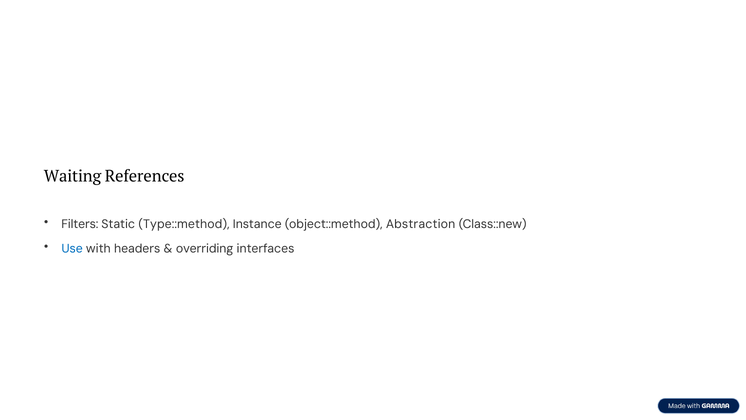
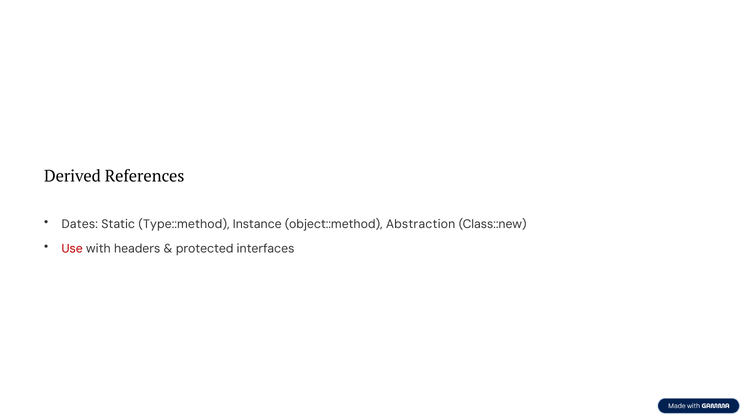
Waiting: Waiting -> Derived
Filters: Filters -> Dates
Use colour: blue -> red
overriding: overriding -> protected
